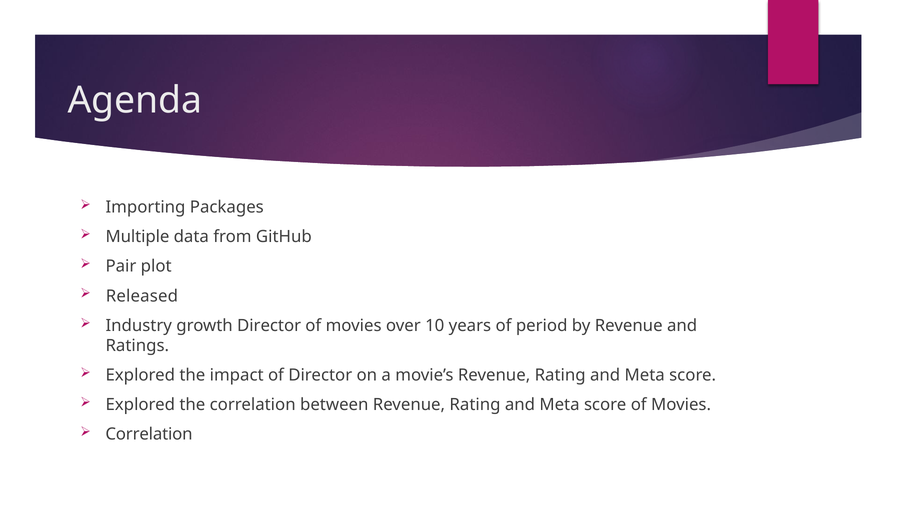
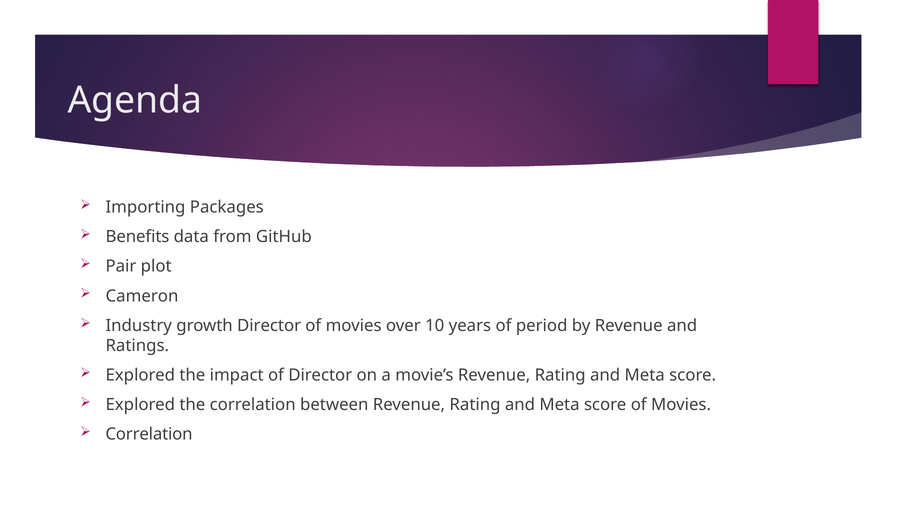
Multiple: Multiple -> Benefits
Released: Released -> Cameron
